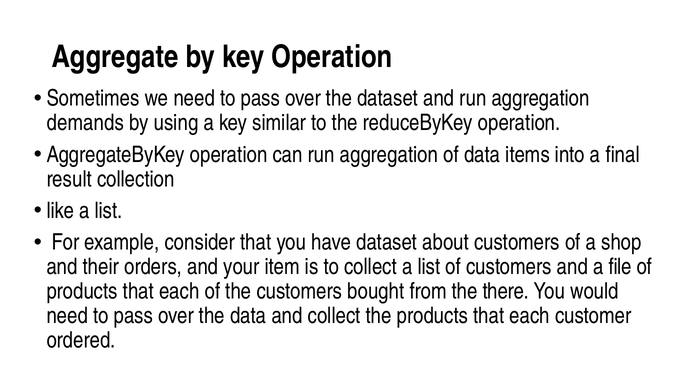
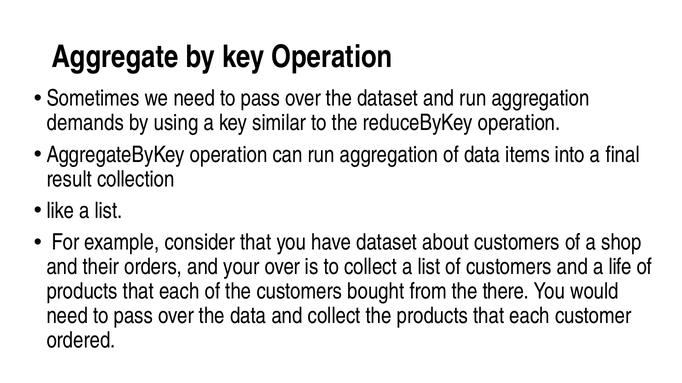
your item: item -> over
file: file -> life
